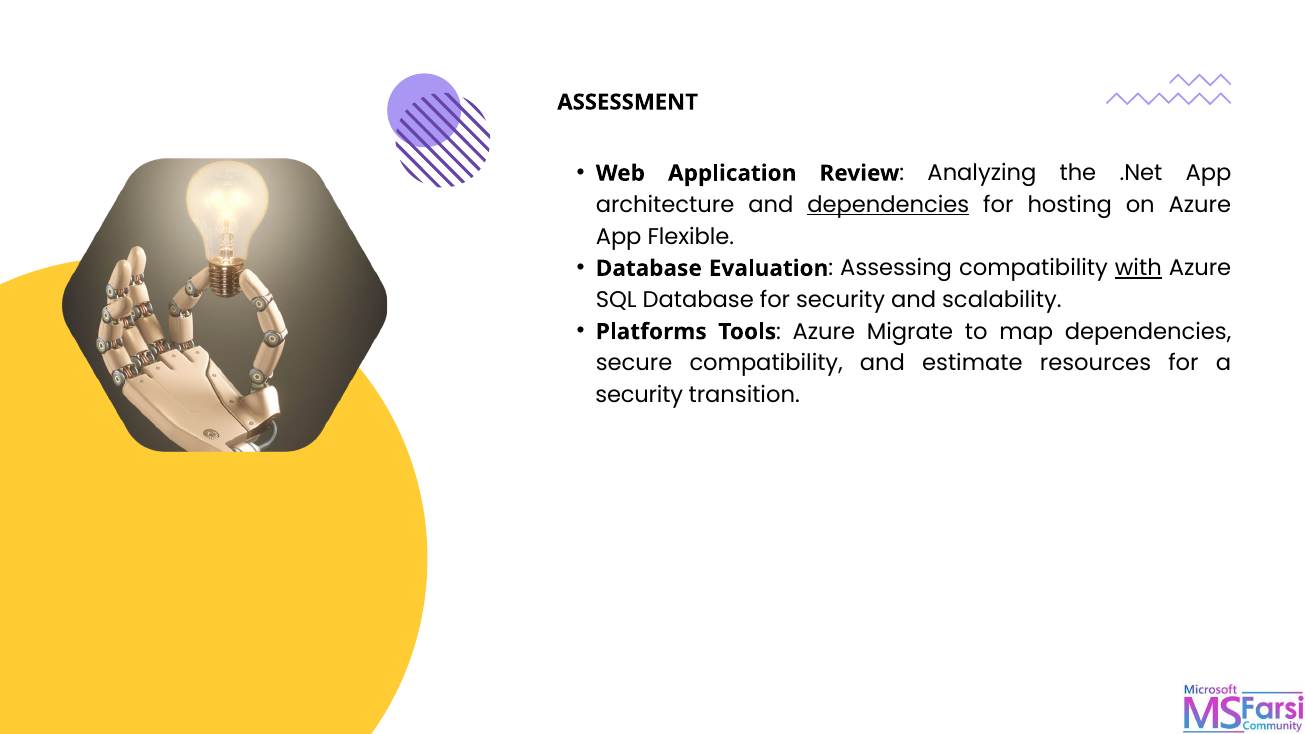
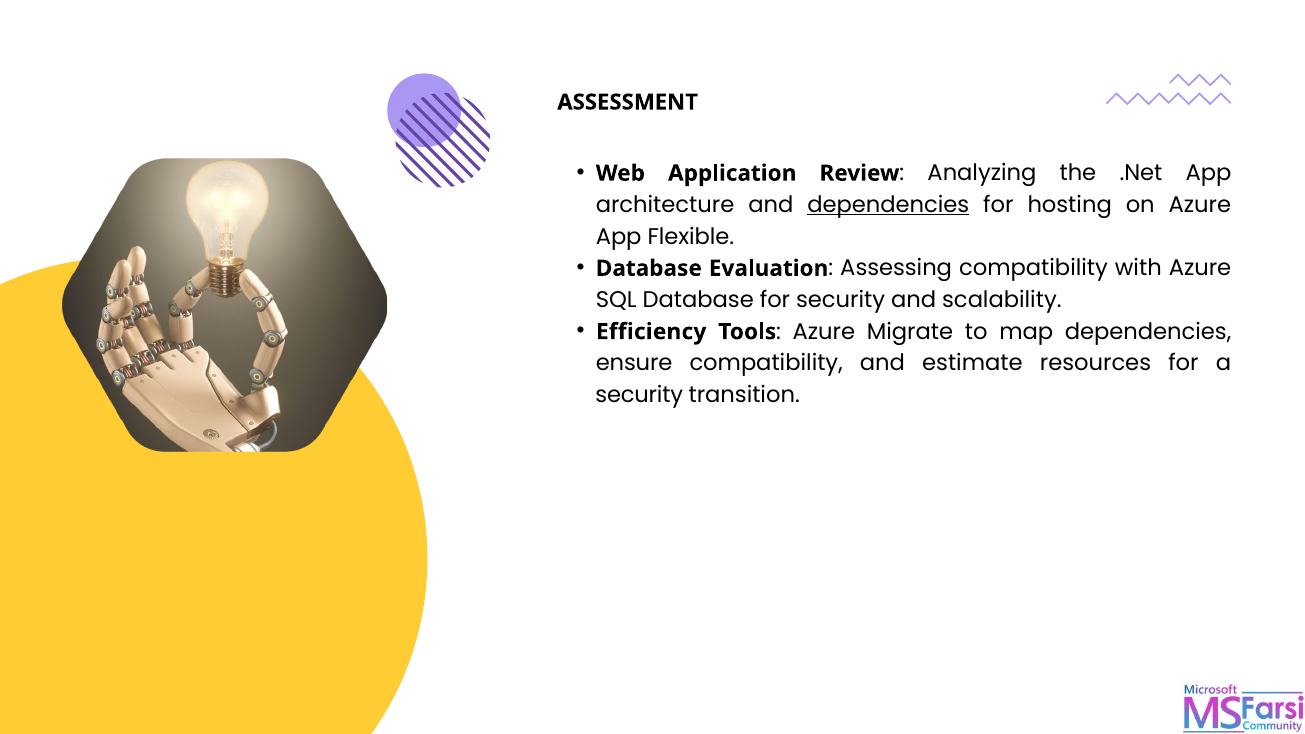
with underline: present -> none
Platforms: Platforms -> Efficiency
secure: secure -> ensure
